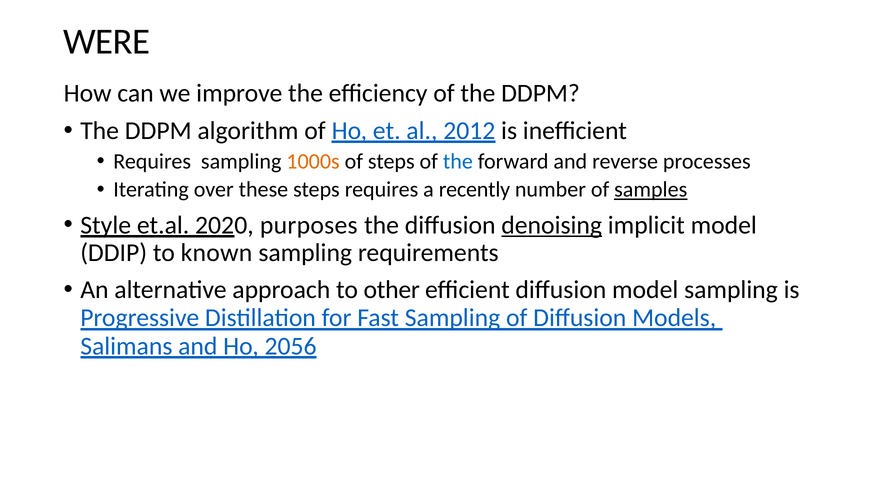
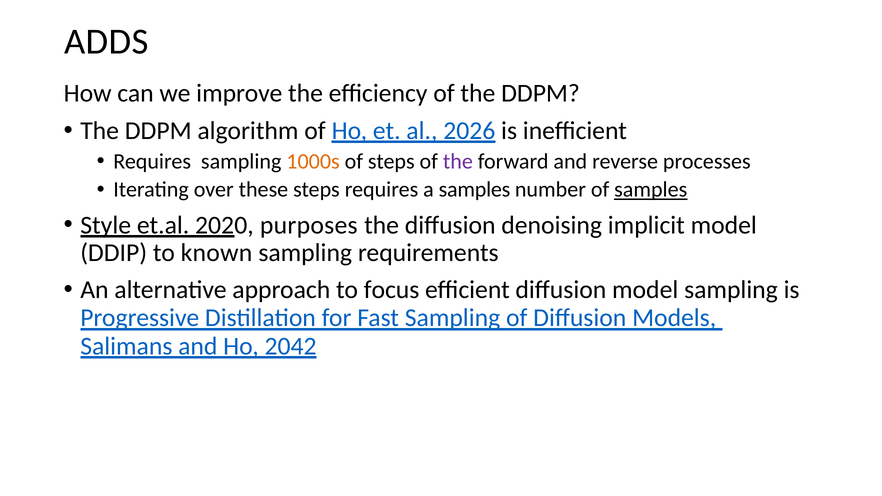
WERE: WERE -> ADDS
2012: 2012 -> 2026
the at (458, 161) colour: blue -> purple
a recently: recently -> samples
denoising underline: present -> none
other: other -> focus
2056: 2056 -> 2042
